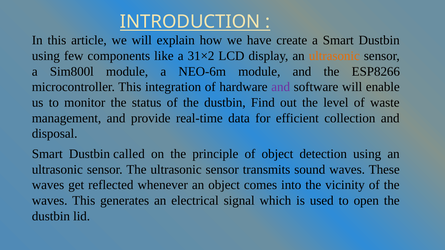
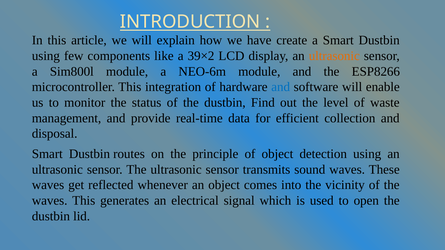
31×2: 31×2 -> 39×2
and at (281, 87) colour: purple -> blue
called: called -> routes
